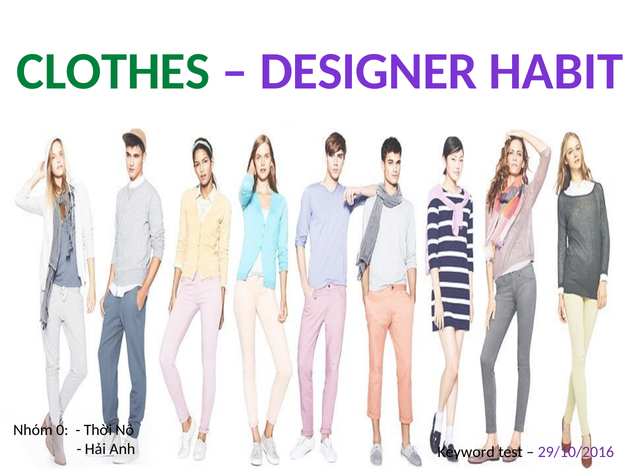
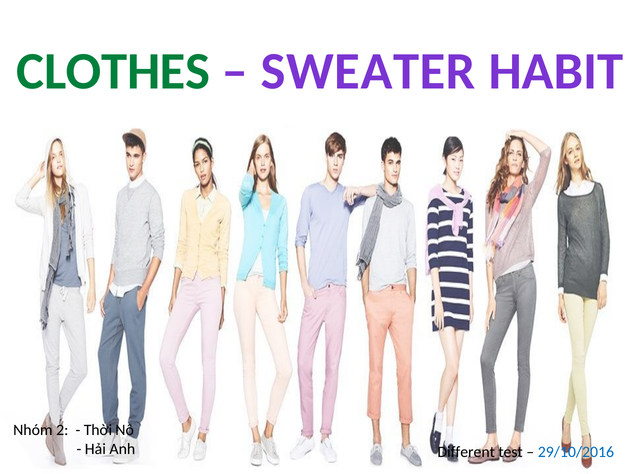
DESIGNER: DESIGNER -> SWEATER
0: 0 -> 2
Keyword: Keyword -> Different
29/10/2016 colour: purple -> blue
